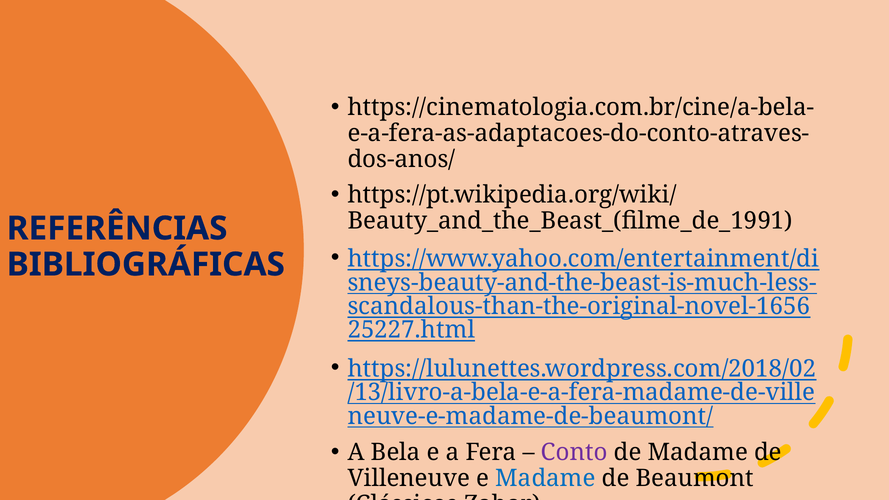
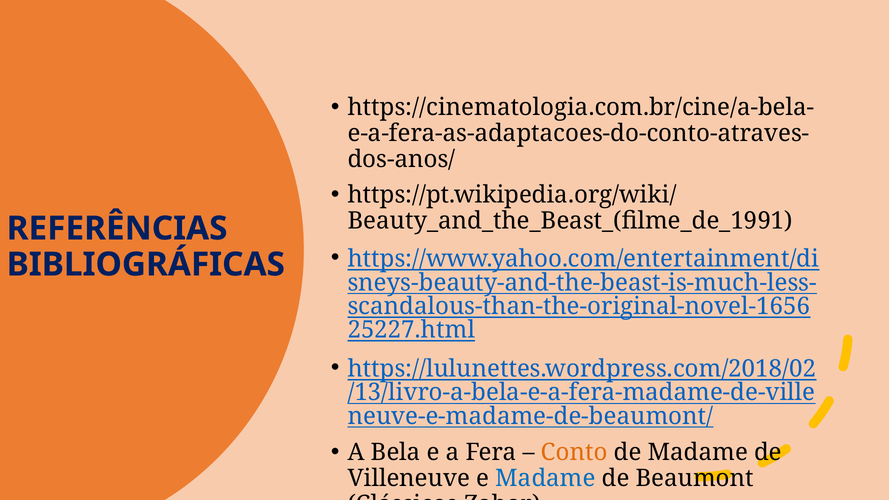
Conto colour: purple -> orange
